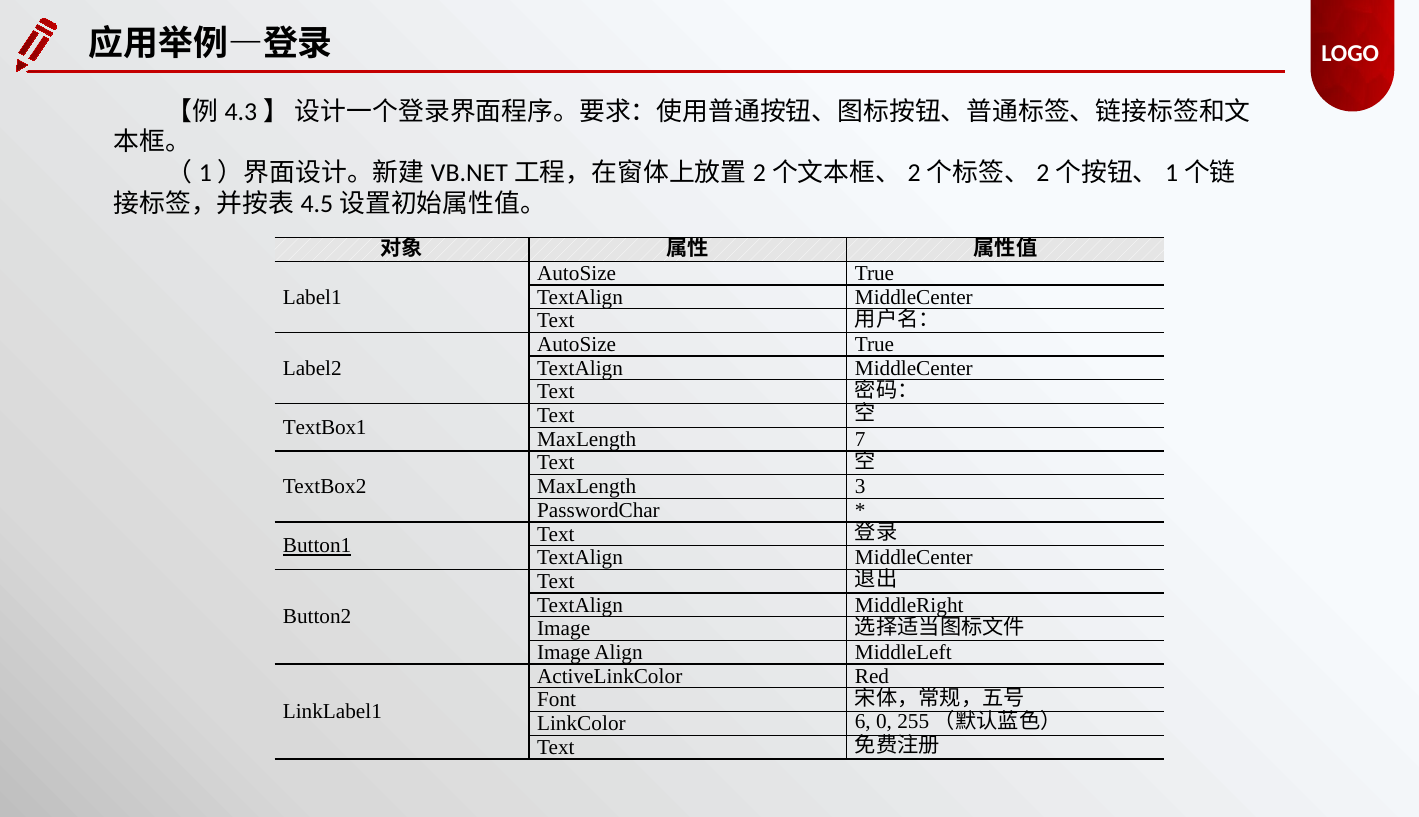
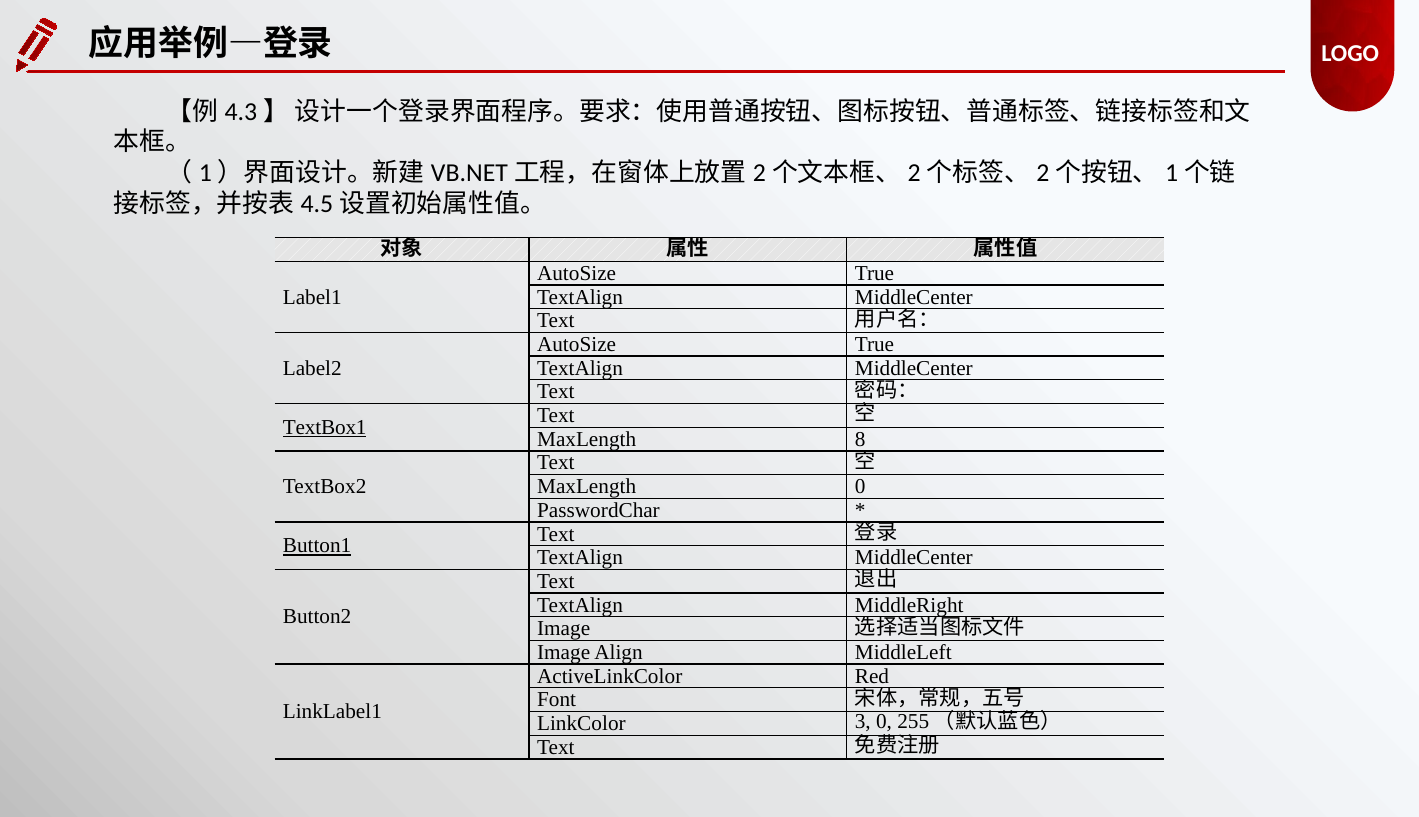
TextBox1 underline: none -> present
7: 7 -> 8
MaxLength 3: 3 -> 0
6: 6 -> 3
